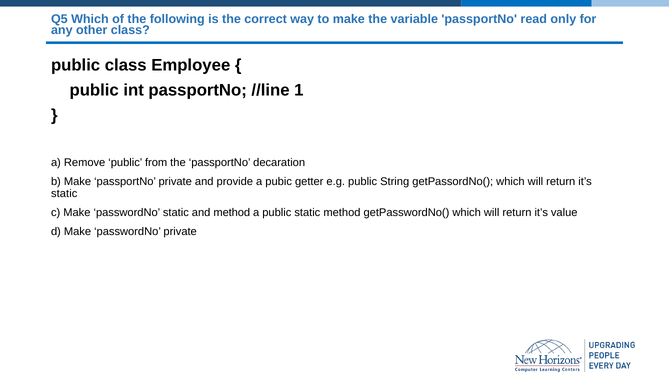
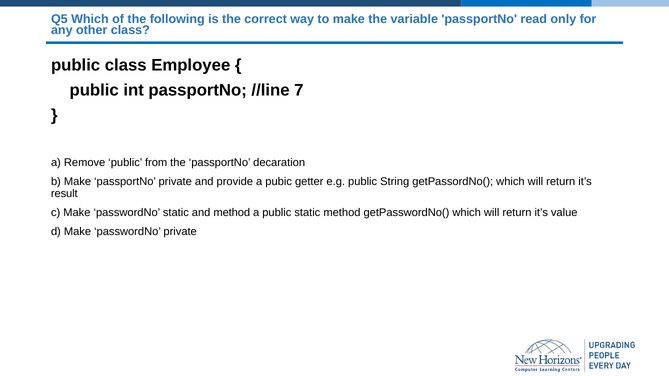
1: 1 -> 7
static at (64, 194): static -> result
